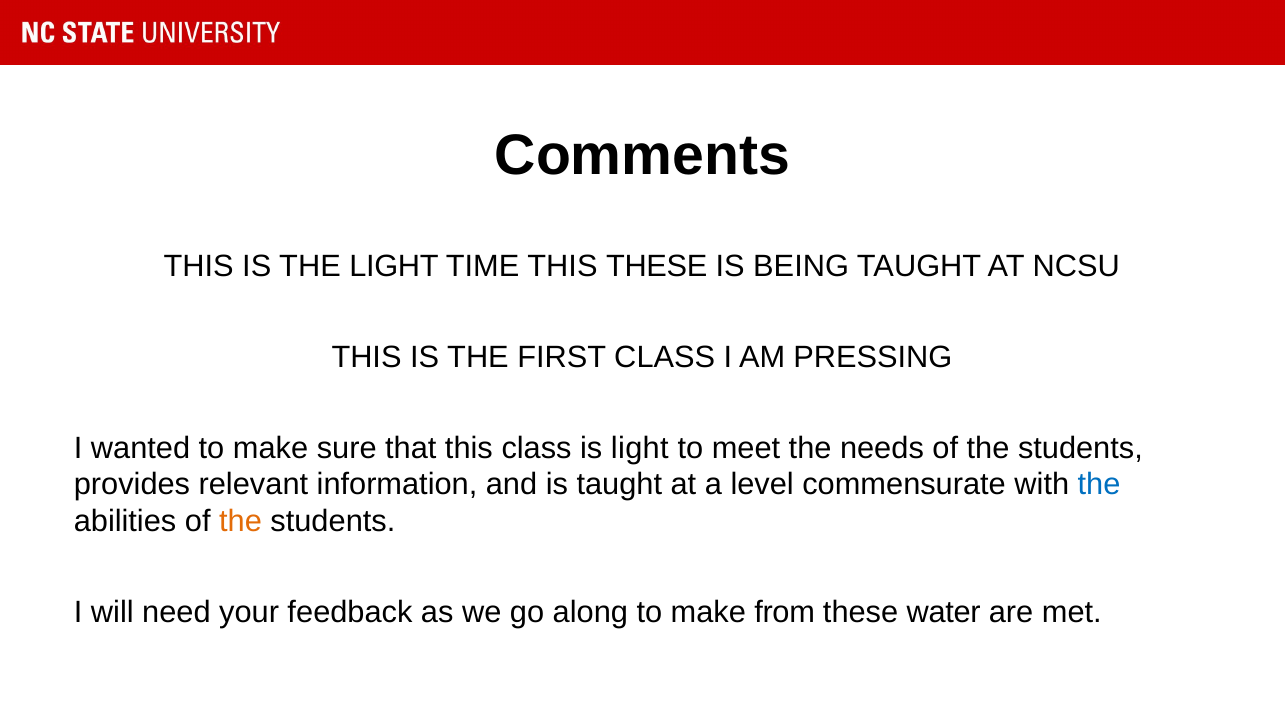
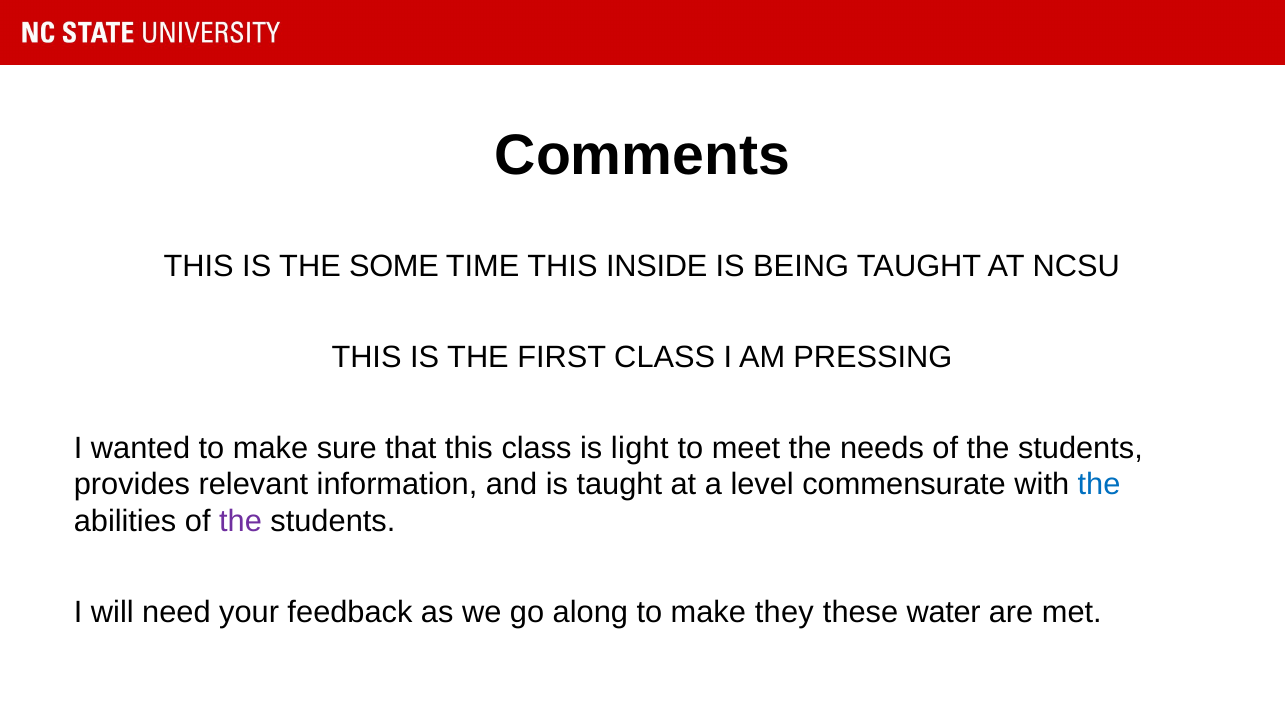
THE LIGHT: LIGHT -> SOME
THIS THESE: THESE -> INSIDE
the at (241, 522) colour: orange -> purple
from: from -> they
